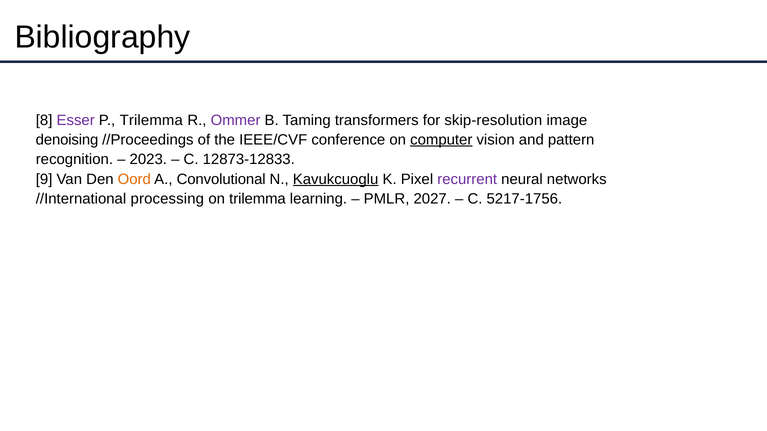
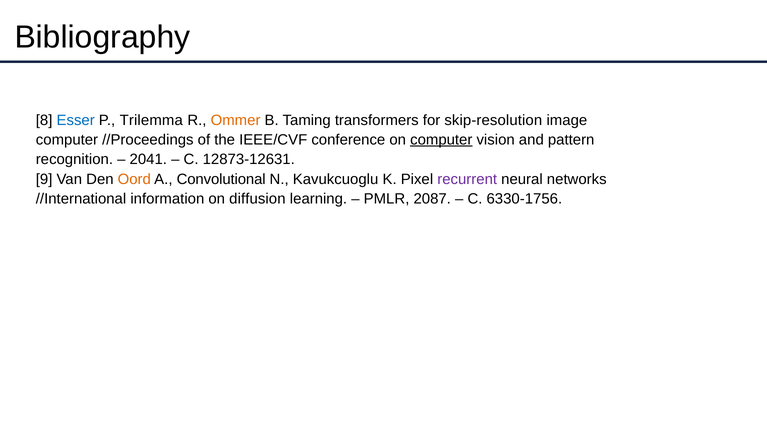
Esser colour: purple -> blue
Ommer colour: purple -> orange
denoising at (67, 140): denoising -> computer
2023: 2023 -> 2041
12873-12833: 12873-12833 -> 12873-12631
Kavukcuoglu underline: present -> none
processing: processing -> information
on trilemma: trilemma -> diffusion
2027: 2027 -> 2087
5217-1756: 5217-1756 -> 6330-1756
